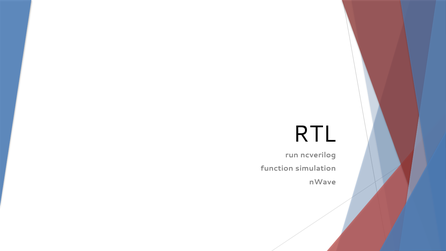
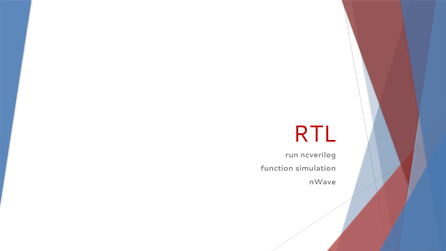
RTL colour: black -> red
